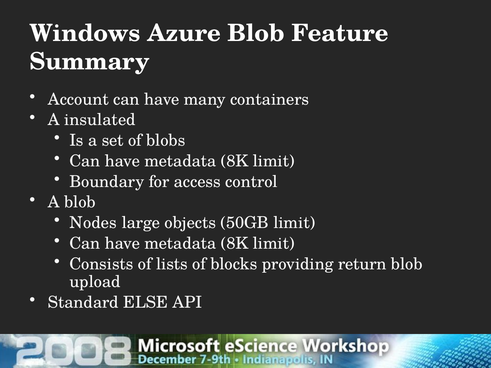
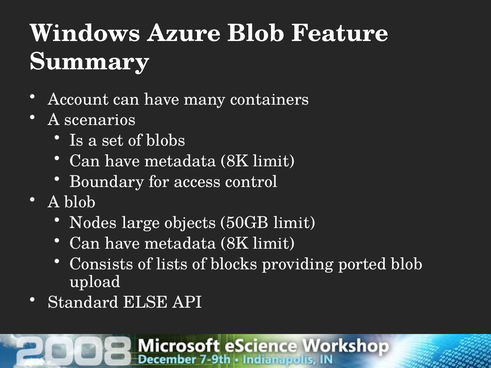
insulated: insulated -> scenarios
return: return -> ported
